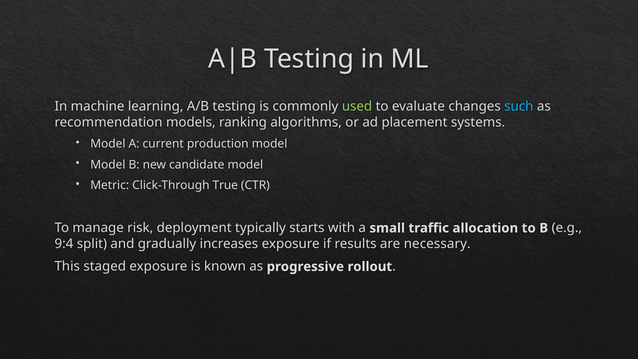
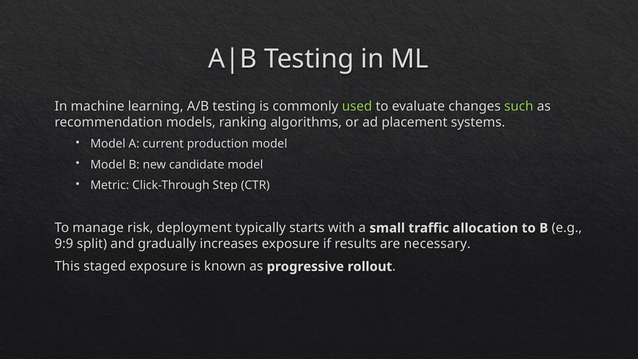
such colour: light blue -> light green
True: True -> Step
9:4: 9:4 -> 9:9
